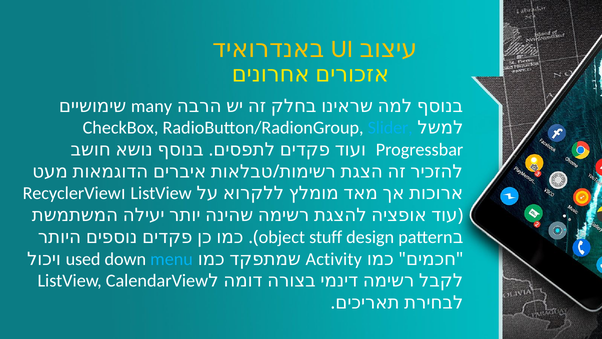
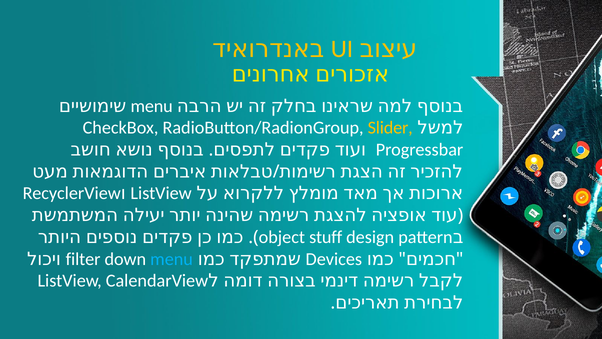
many at (152, 106): many -> menu
Slider colour: light blue -> yellow
used: used -> filter
Activity: Activity -> Devices
